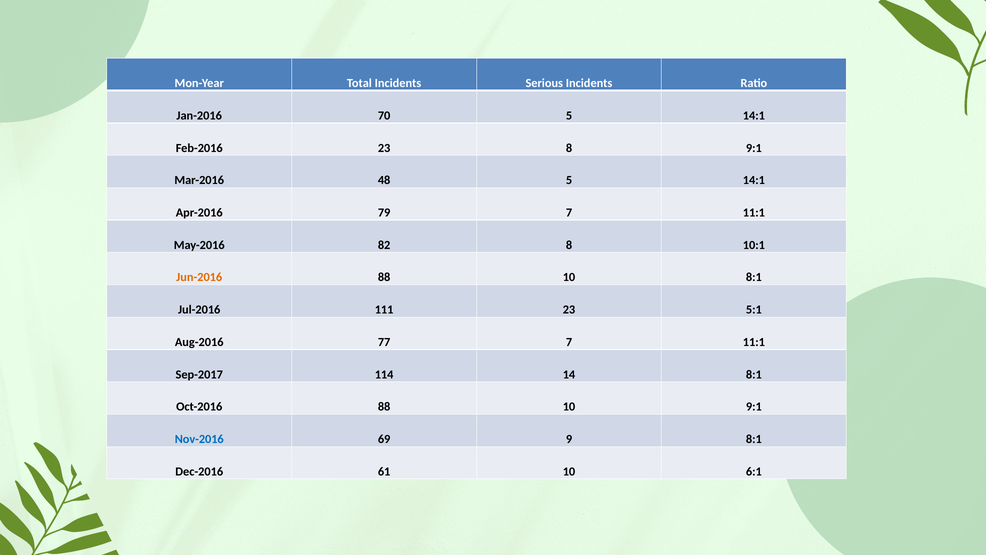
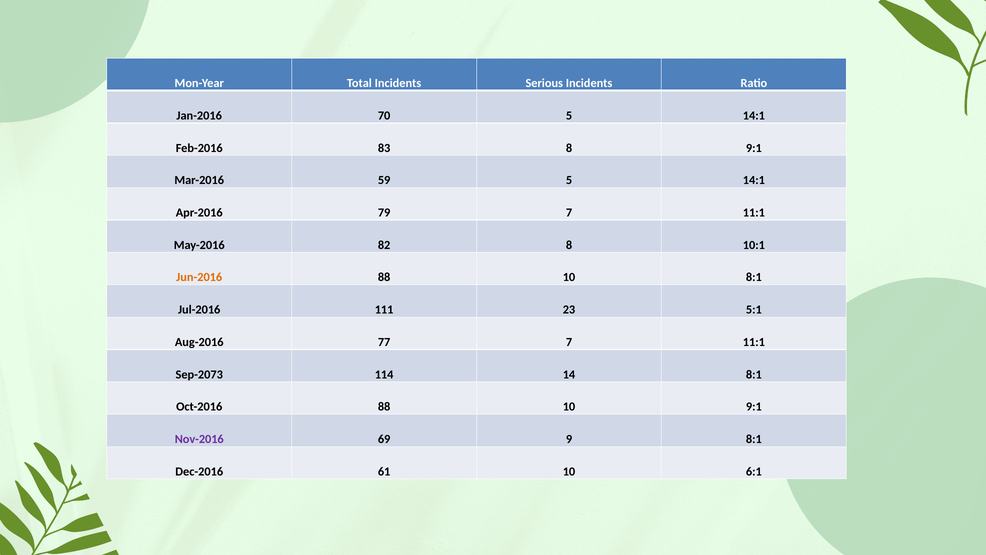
Feb-2016 23: 23 -> 83
48: 48 -> 59
Sep-2017: Sep-2017 -> Sep-2073
Nov-2016 colour: blue -> purple
